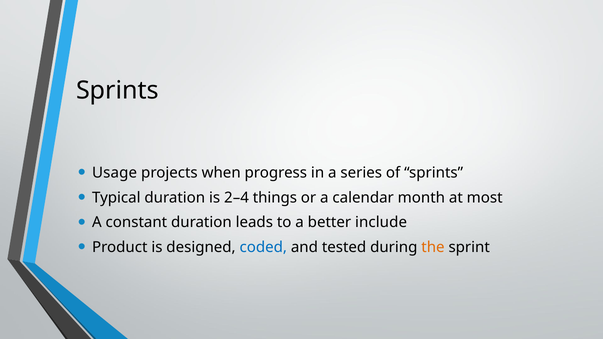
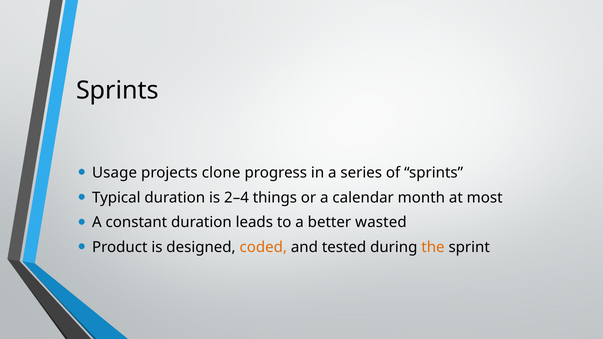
when: when -> clone
include: include -> wasted
coded colour: blue -> orange
